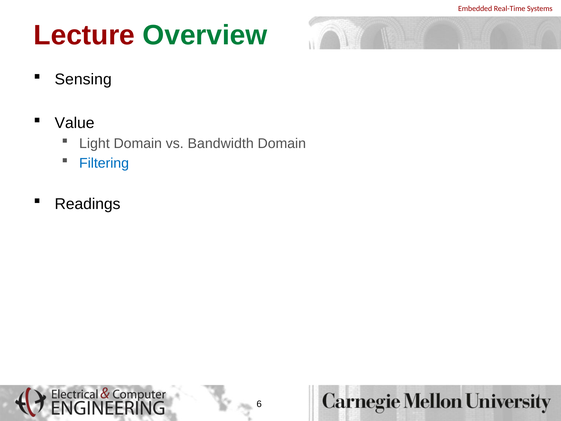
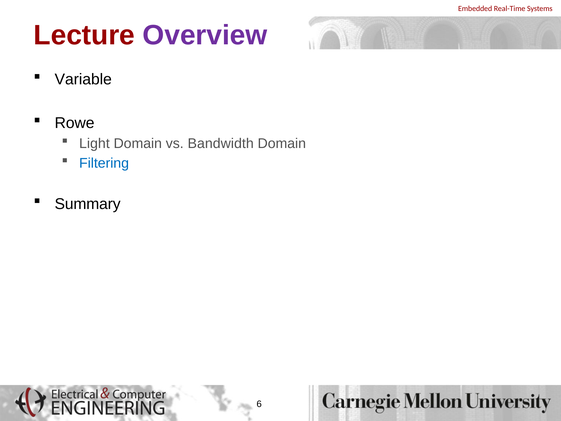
Overview colour: green -> purple
Sensing: Sensing -> Variable
Value: Value -> Rowe
Readings: Readings -> Summary
